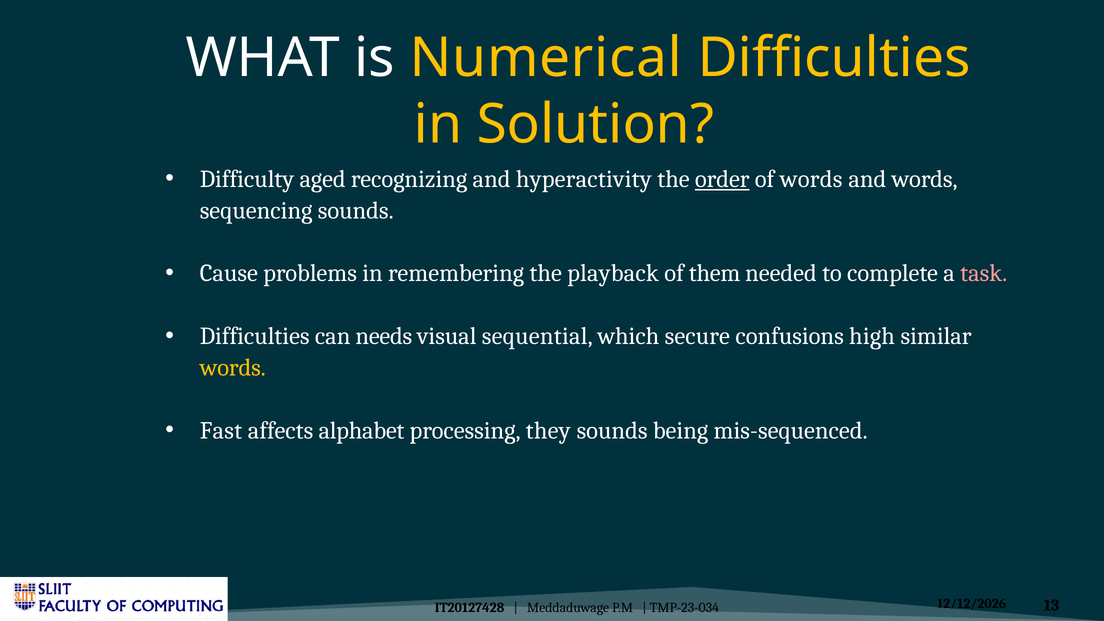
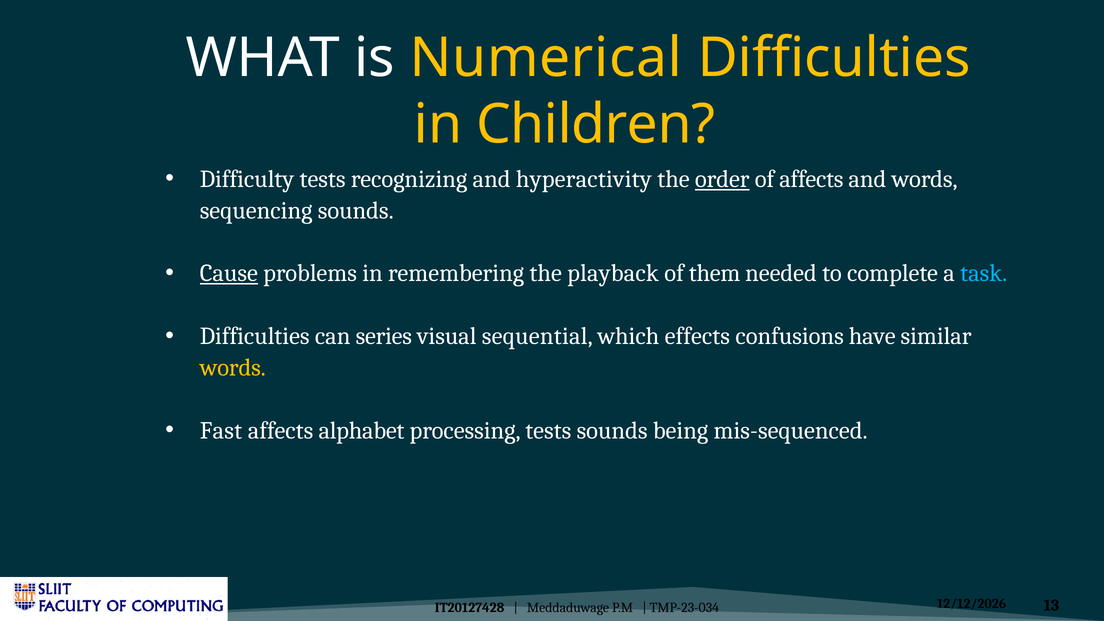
Solution: Solution -> Children
Difficulty aged: aged -> tests
of words: words -> affects
Cause underline: none -> present
task colour: pink -> light blue
needs: needs -> series
secure: secure -> effects
high: high -> have
processing they: they -> tests
